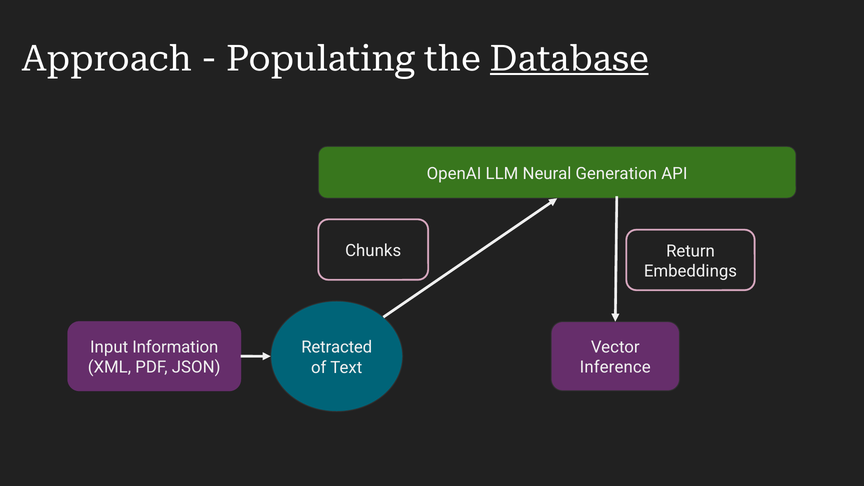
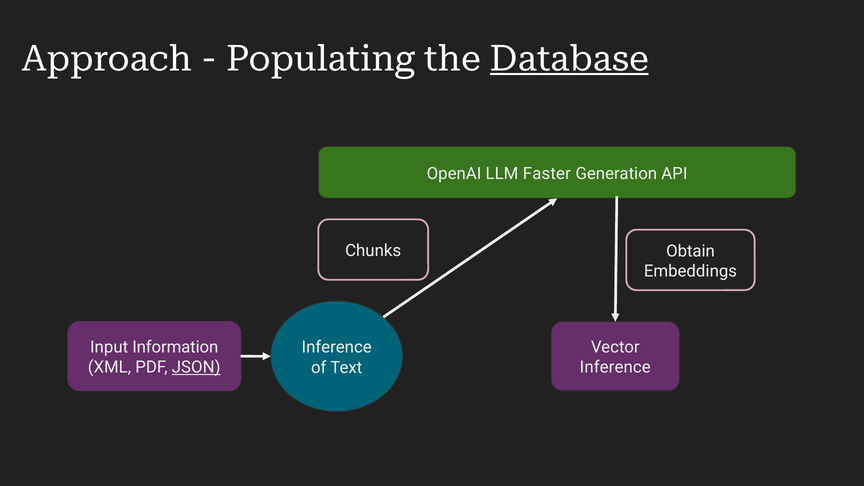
Neural: Neural -> Faster
Return: Return -> Obtain
Retracted at (337, 347): Retracted -> Inference
JSON underline: none -> present
